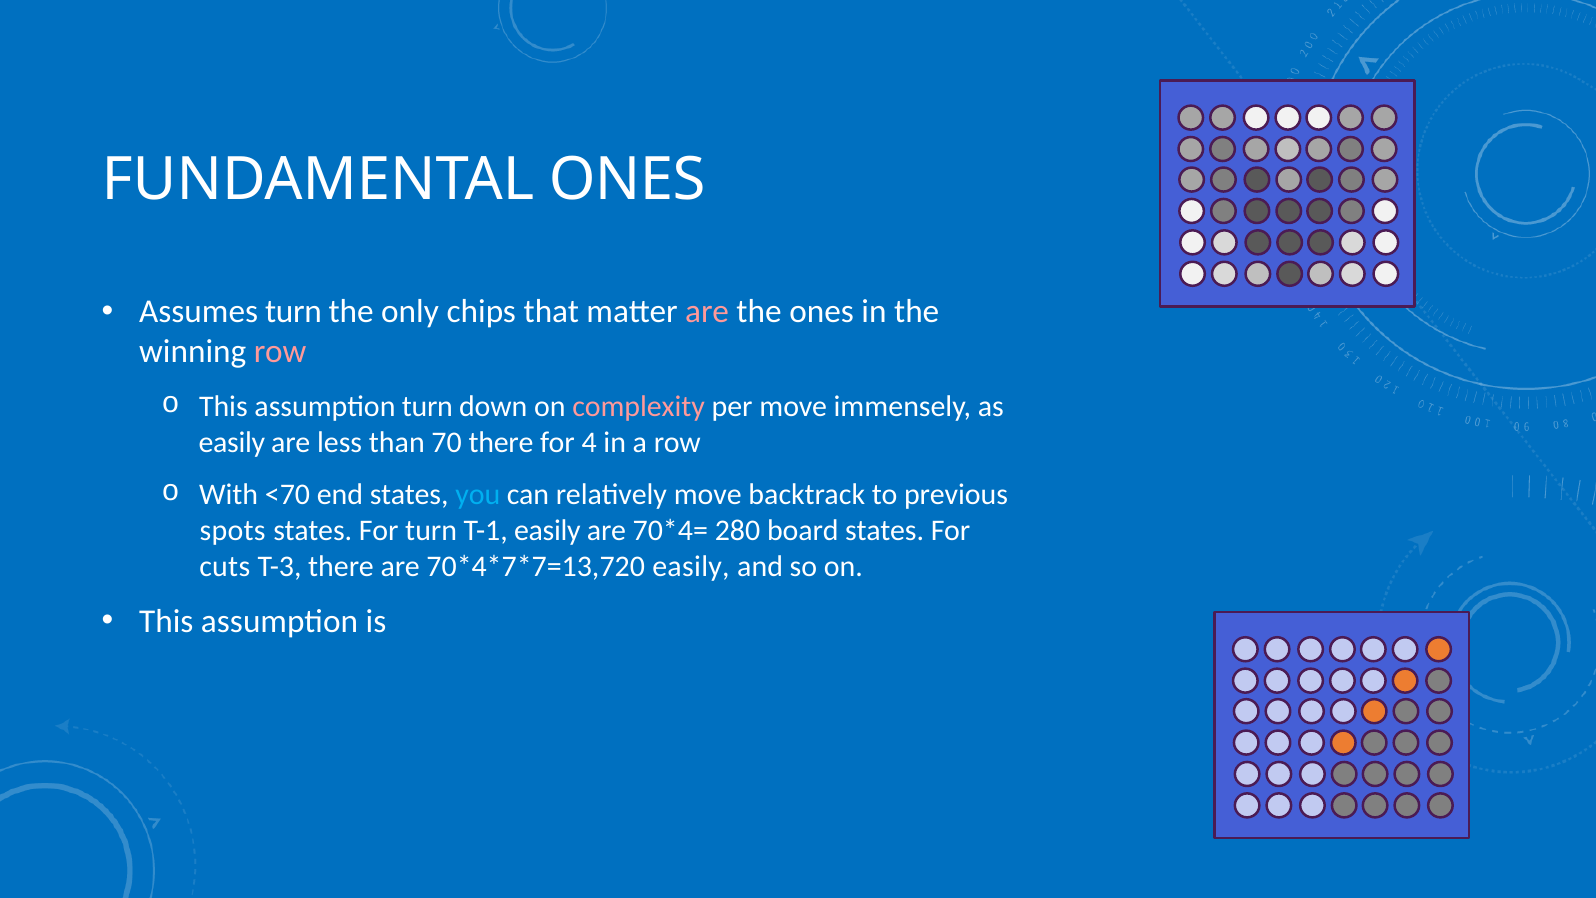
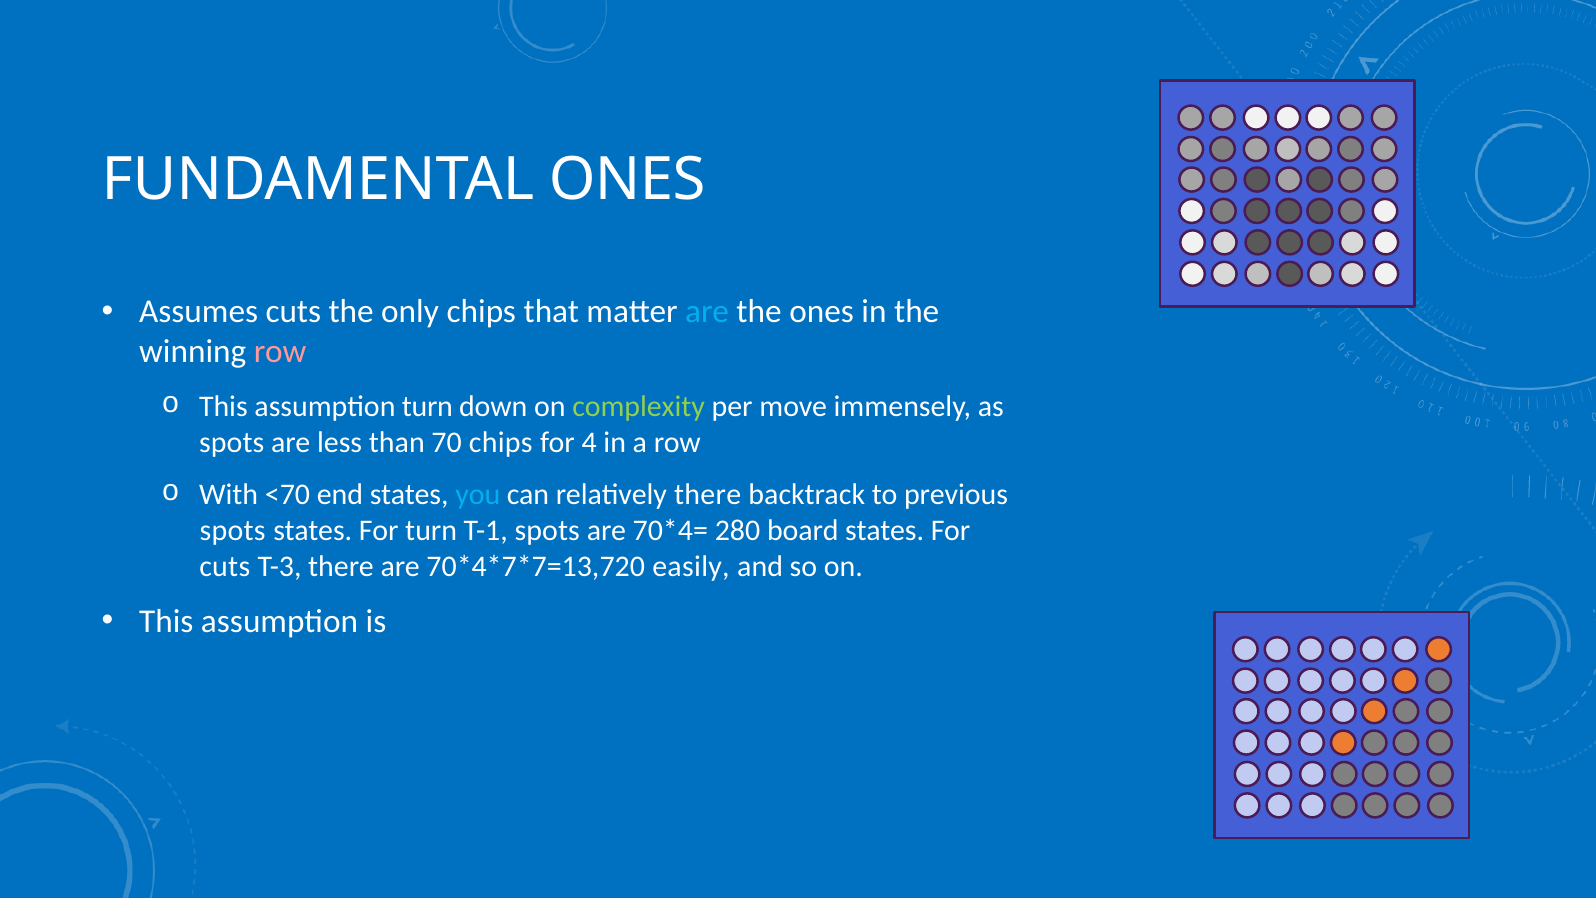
Assumes turn: turn -> cuts
are at (707, 312) colour: pink -> light blue
complexity colour: pink -> light green
easily at (232, 442): easily -> spots
70 there: there -> chips
relatively move: move -> there
T-1 easily: easily -> spots
